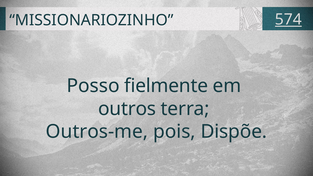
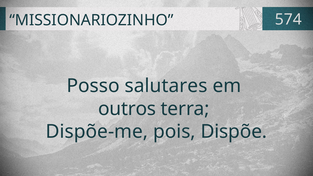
574 underline: present -> none
fielmente: fielmente -> salutares
Outros-me: Outros-me -> Dispõe-me
